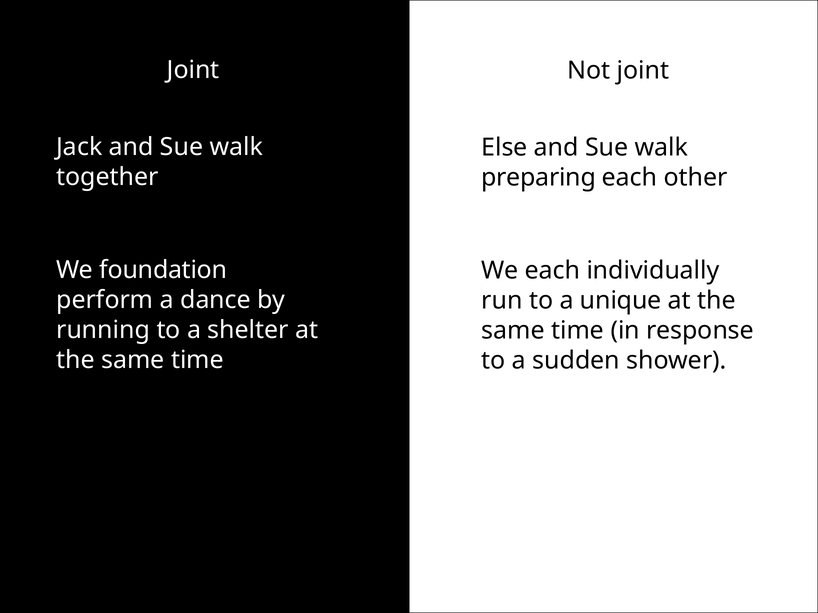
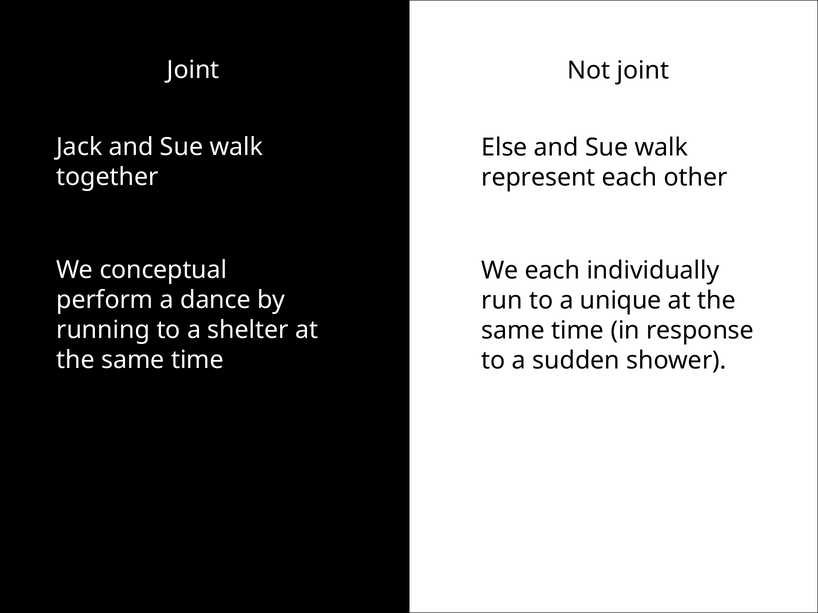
preparing: preparing -> represent
foundation: foundation -> conceptual
